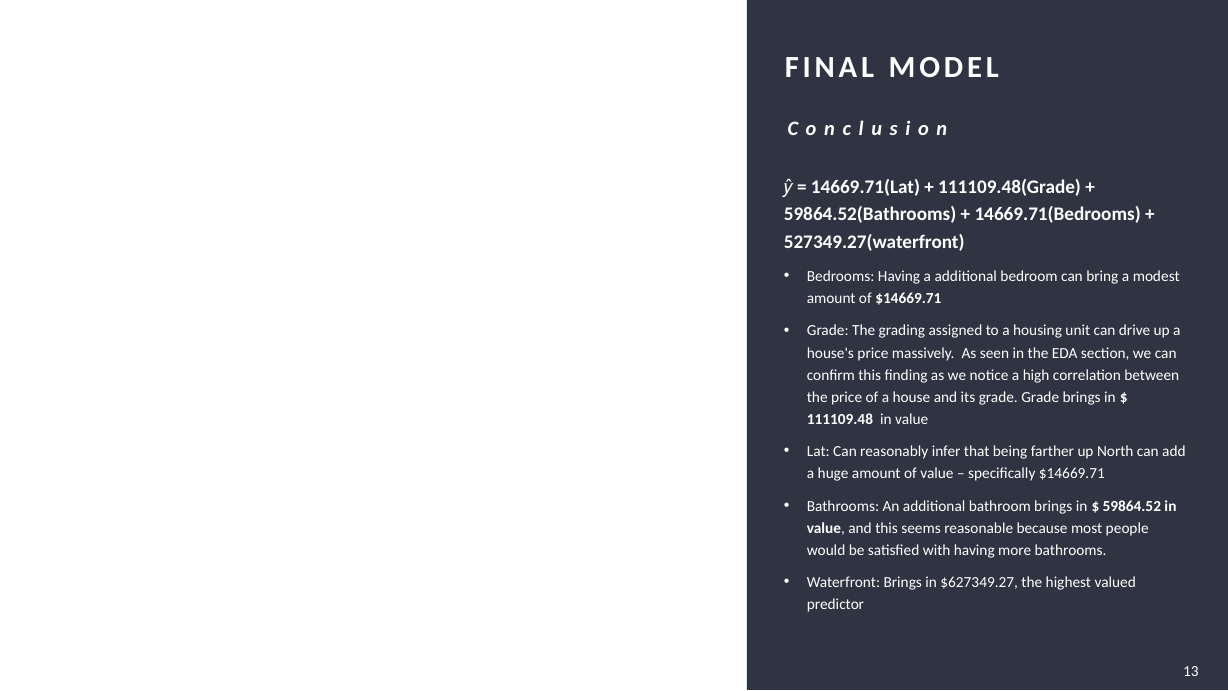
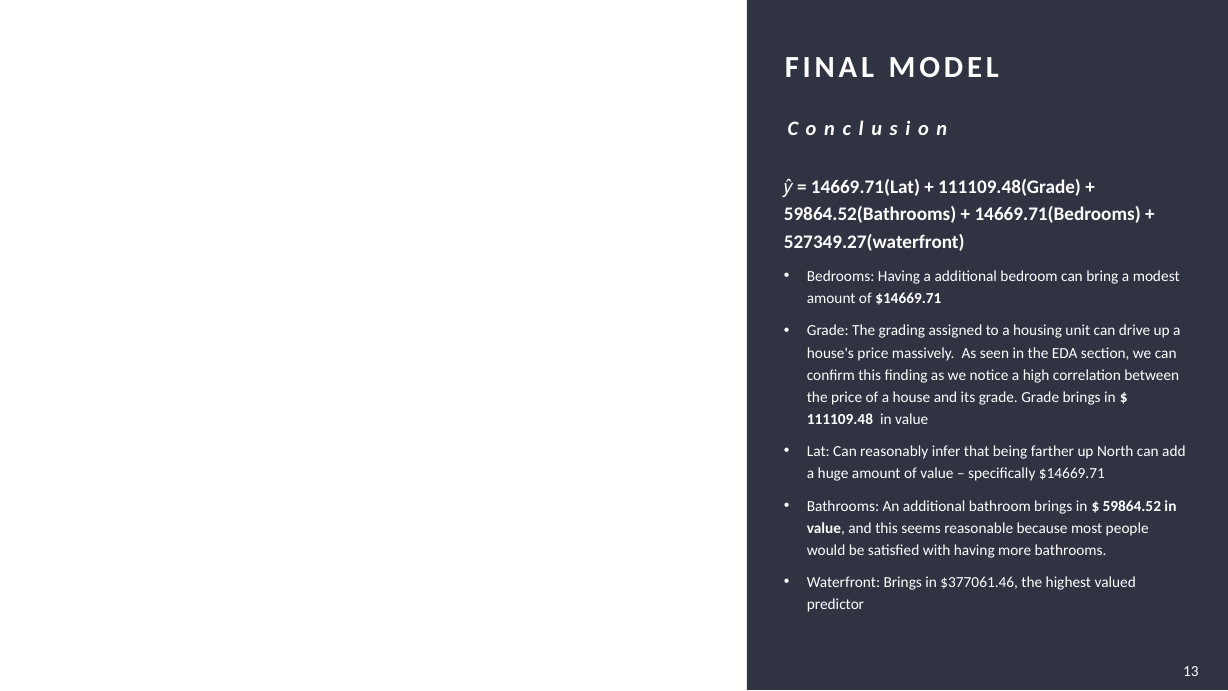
$627349.27: $627349.27 -> $377061.46
